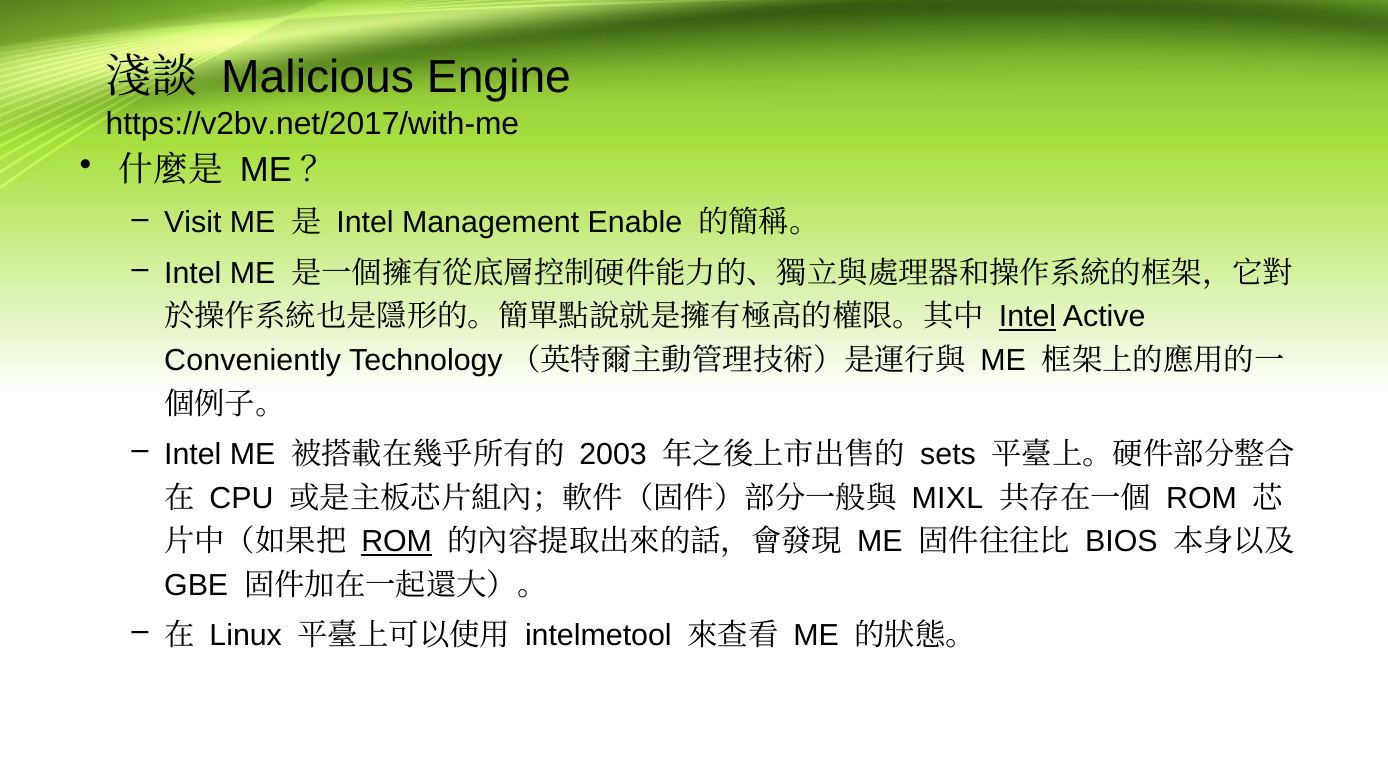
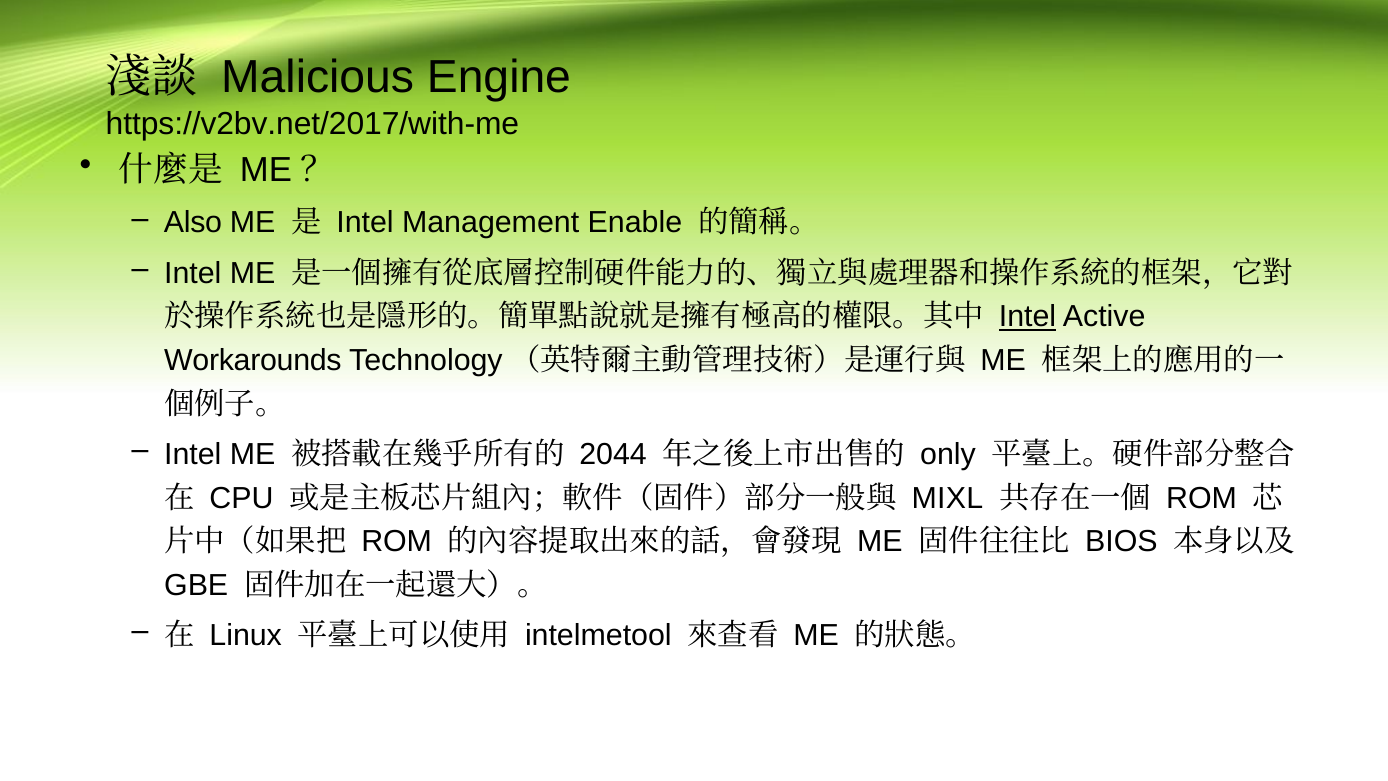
Visit: Visit -> Also
Conveniently: Conveniently -> Workarounds
2003: 2003 -> 2044
sets: sets -> only
ROM at (397, 542) underline: present -> none
